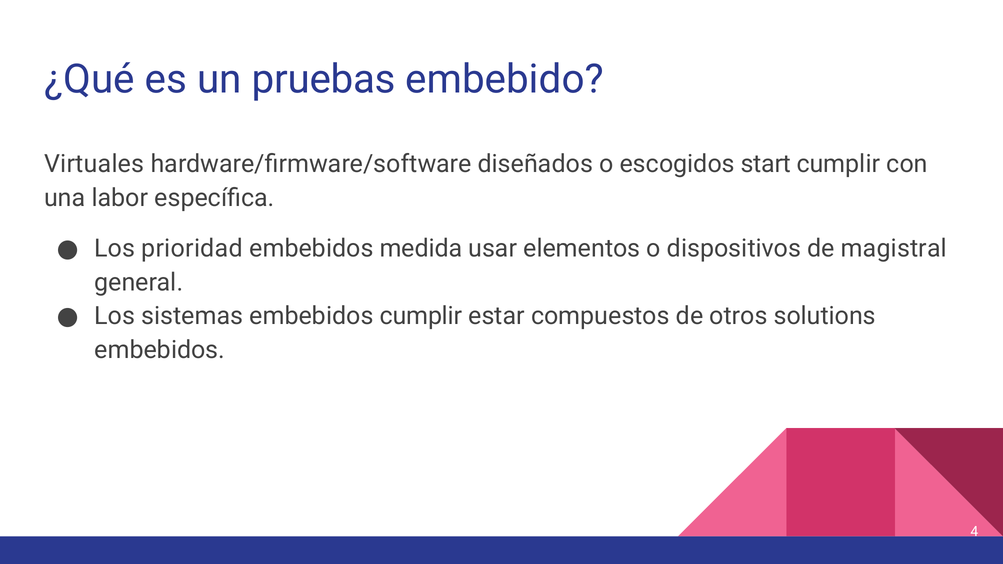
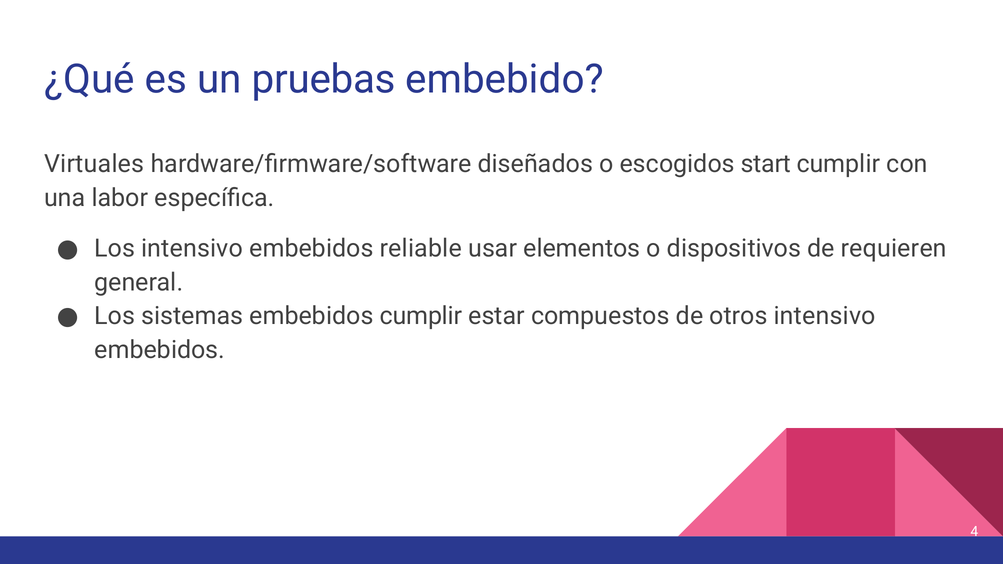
Los prioridad: prioridad -> intensivo
medida: medida -> reliable
magistral: magistral -> requieren
otros solutions: solutions -> intensivo
